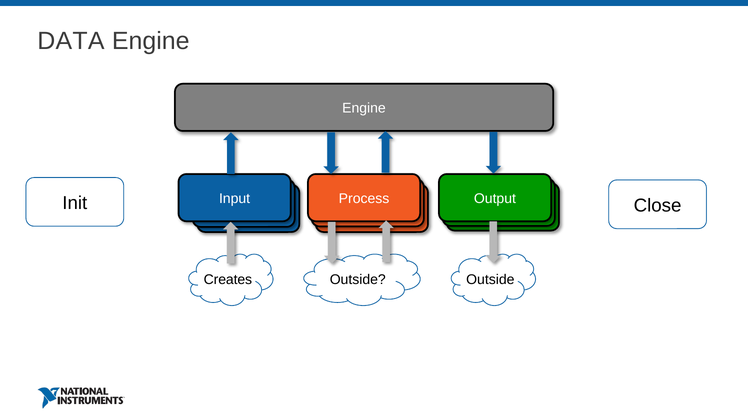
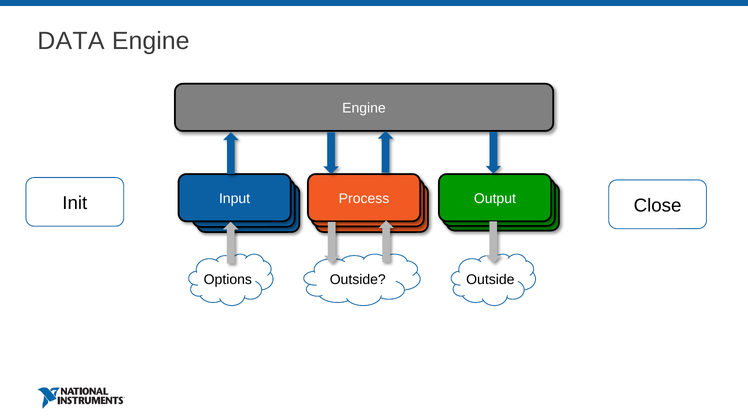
Creates: Creates -> Options
